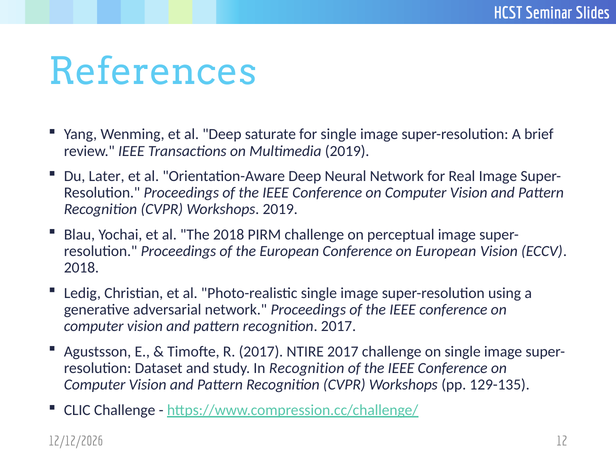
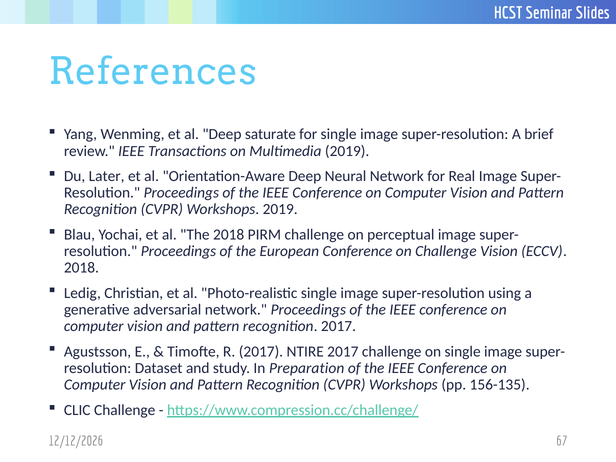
on European: European -> Challenge
In Recognition: Recognition -> Preparation
129-135: 129-135 -> 156-135
12: 12 -> 67
